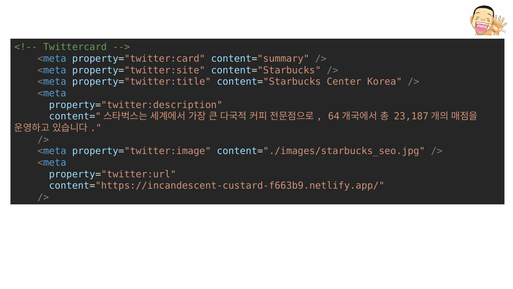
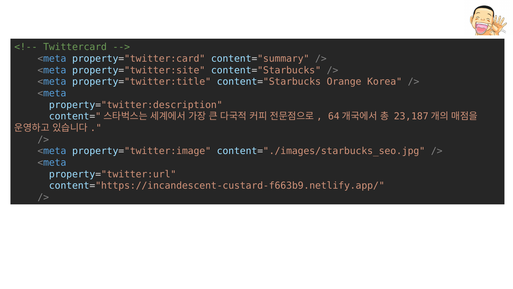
Center: Center -> Orange
